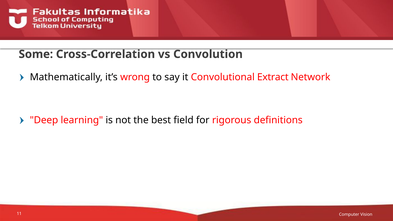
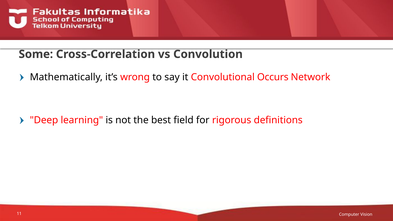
Extract: Extract -> Occurs
